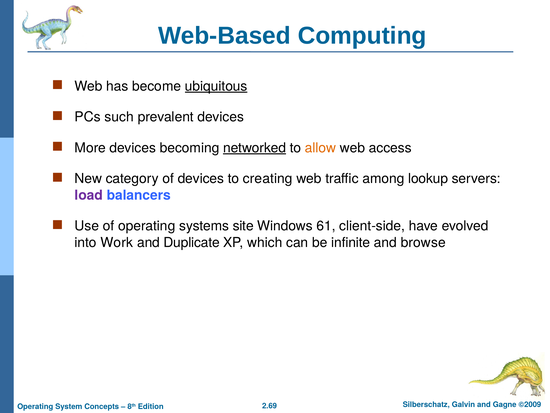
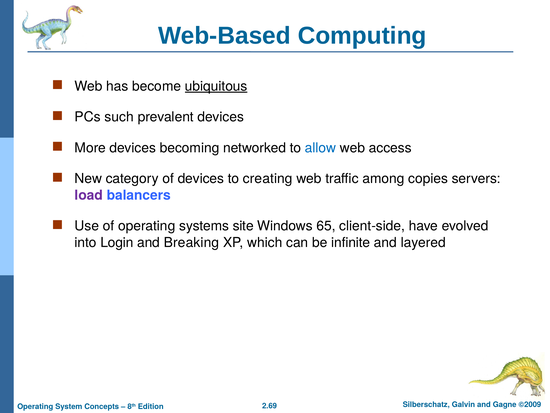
networked underline: present -> none
allow colour: orange -> blue
lookup: lookup -> copies
61: 61 -> 65
Work: Work -> Login
Duplicate: Duplicate -> Breaking
browse: browse -> layered
